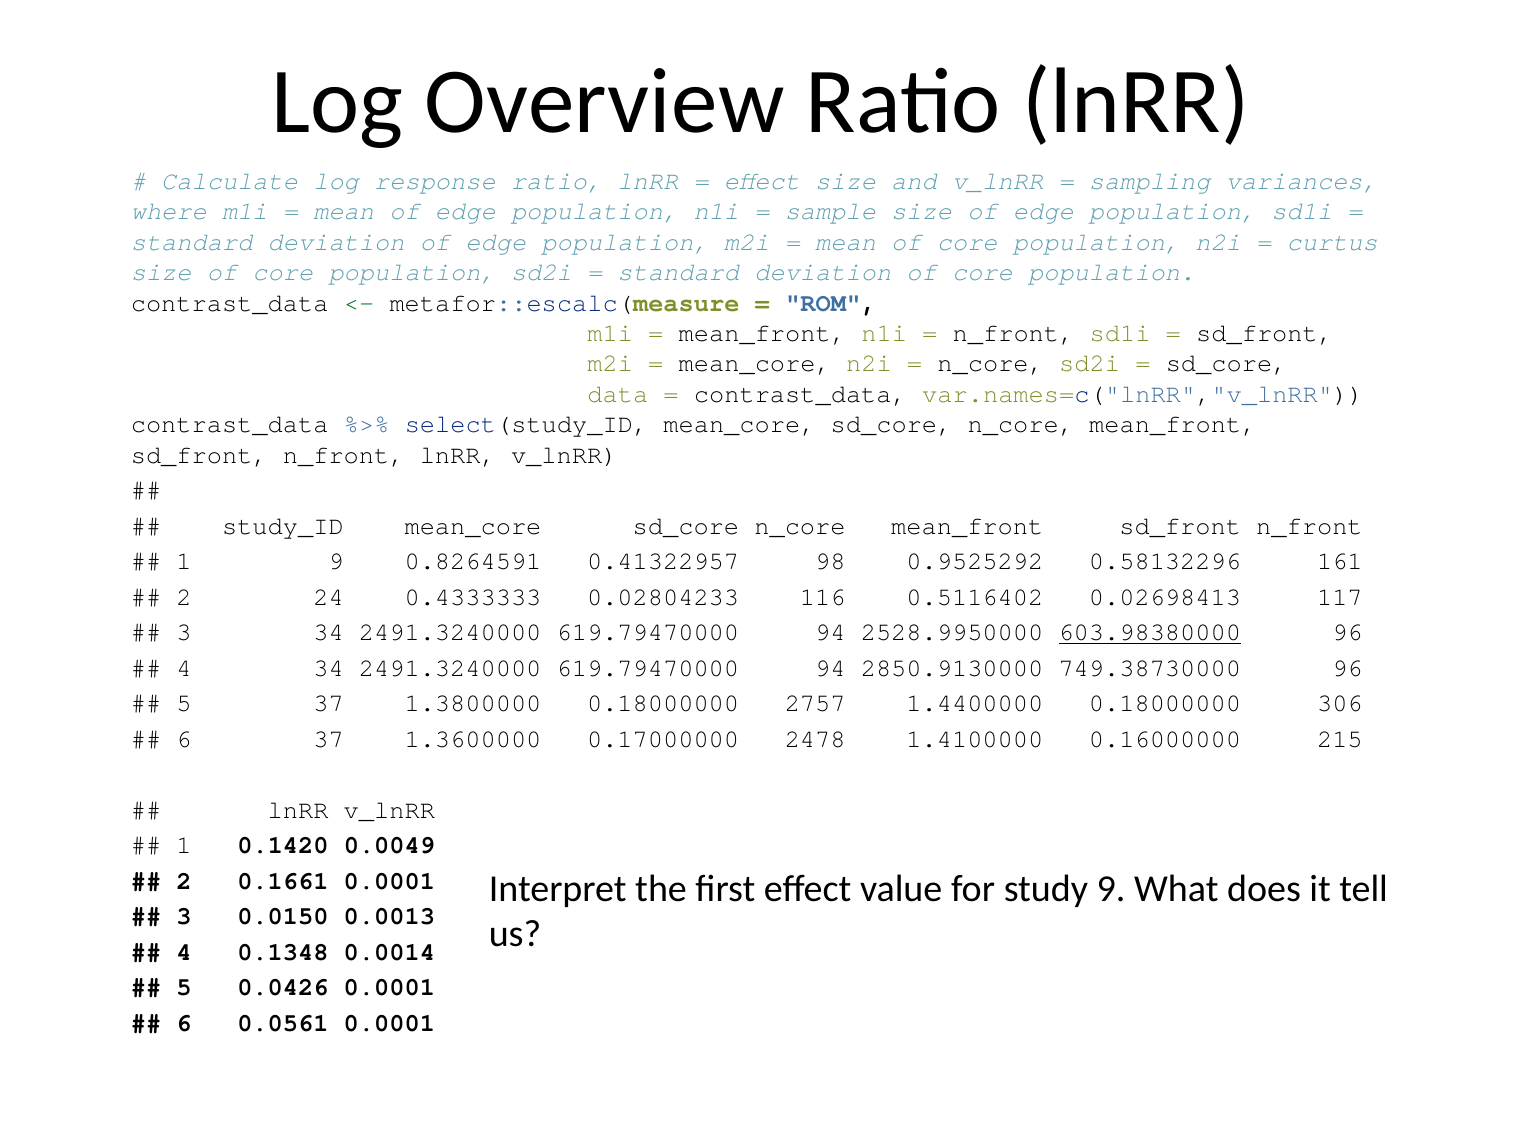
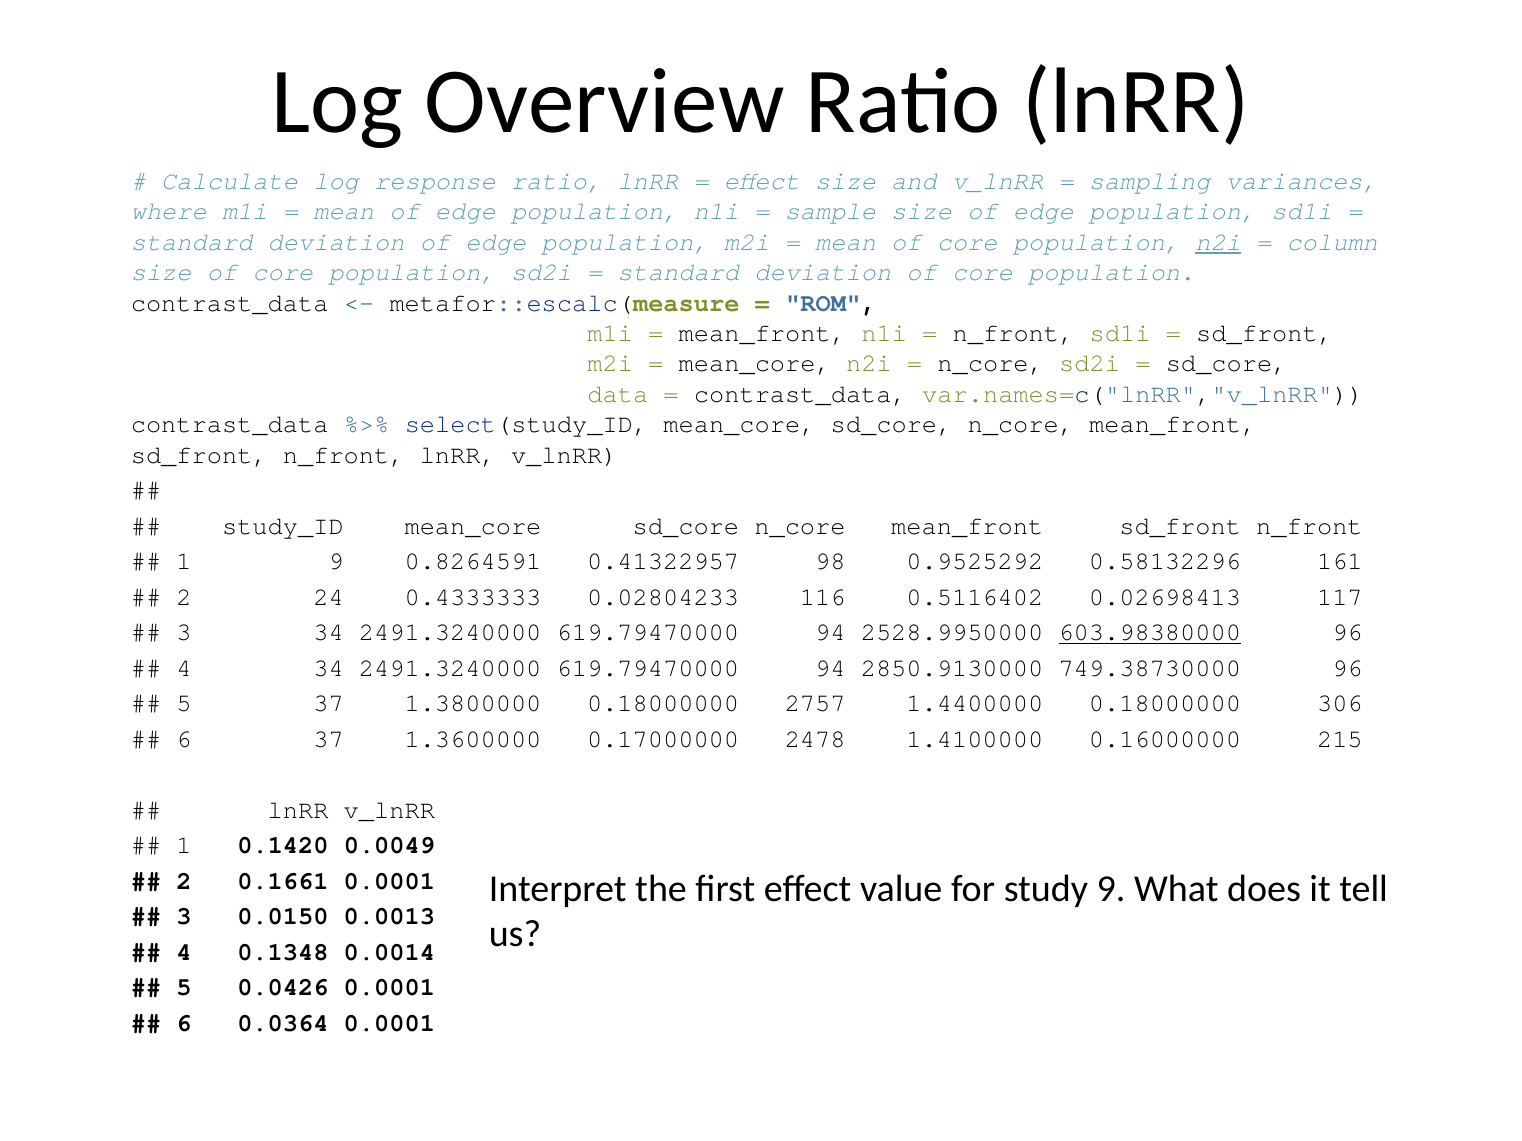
n2i at (1218, 242) underline: none -> present
curtus: curtus -> column
0.0561: 0.0561 -> 0.0364
